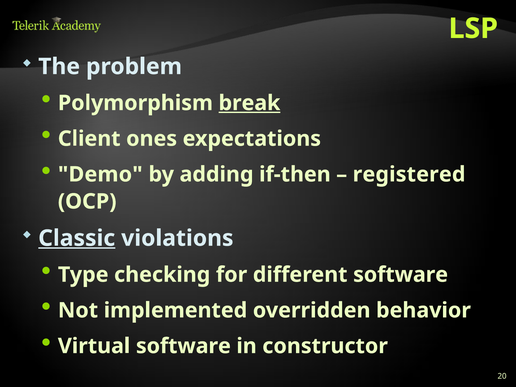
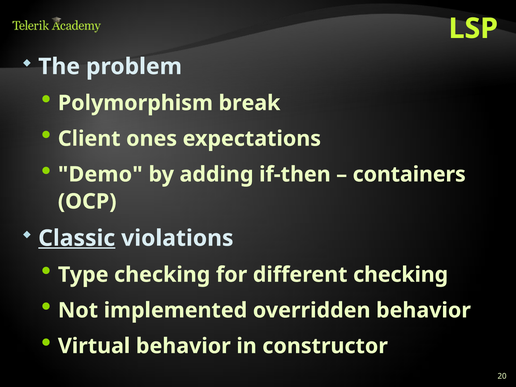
break underline: present -> none
registered: registered -> containers
different software: software -> checking
Virtual software: software -> behavior
